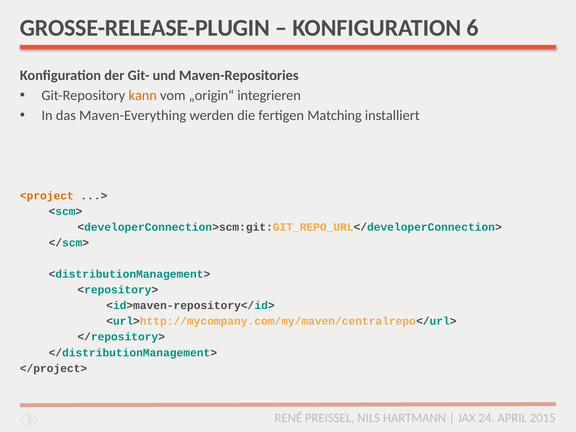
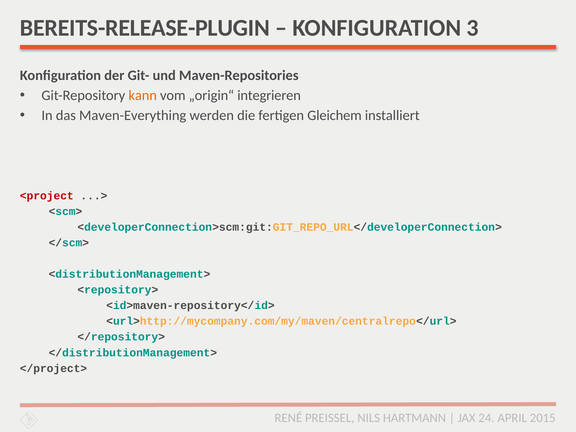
GROSSE-RELEASE-PLUGIN: GROSSE-RELEASE-PLUGIN -> BEREITS-RELEASE-PLUGIN
6: 6 -> 3
Matching: Matching -> Gleichem
<project colour: orange -> red
